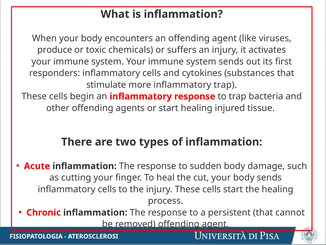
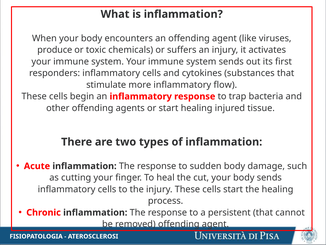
inflammatory trap: trap -> flow
